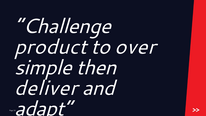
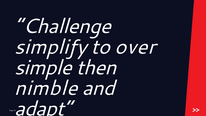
product: product -> simplify
deliver: deliver -> nimble
